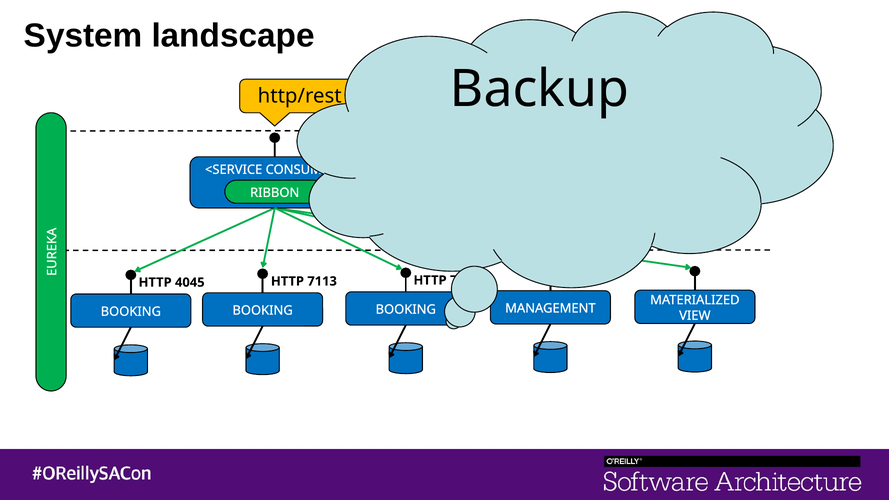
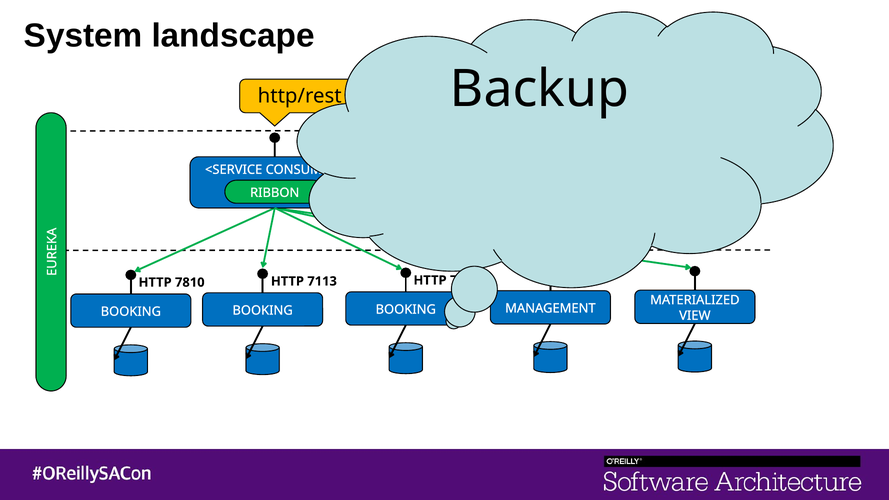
4045: 4045 -> 7810
